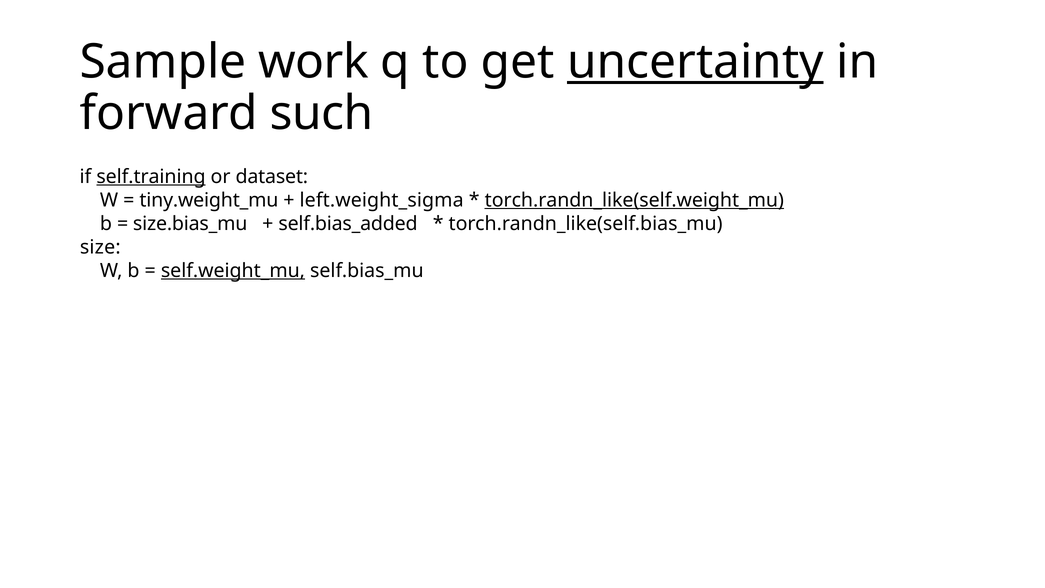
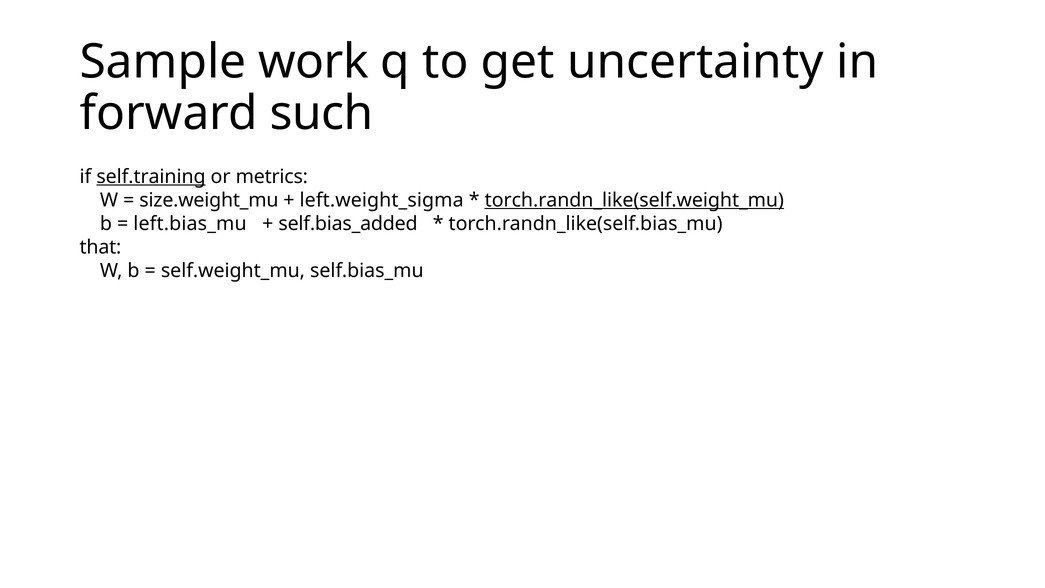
uncertainty underline: present -> none
dataset: dataset -> metrics
tiny.weight_mu: tiny.weight_mu -> size.weight_mu
size.bias_mu: size.bias_mu -> left.bias_mu
size: size -> that
self.weight_mu underline: present -> none
